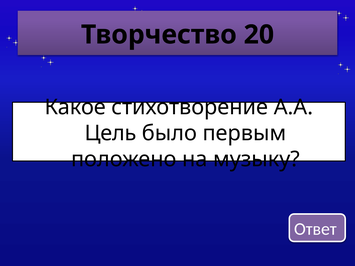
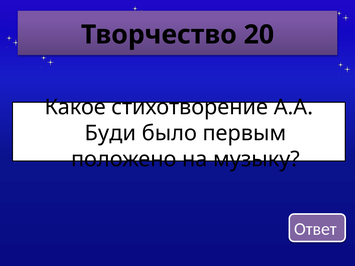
Цель: Цель -> Буди
